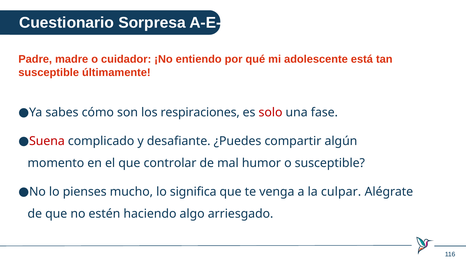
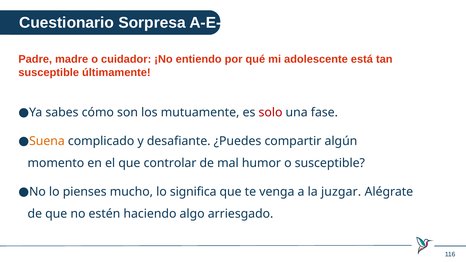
respiraciones: respiraciones -> mutuamente
Suena colour: red -> orange
culpar: culpar -> juzgar
